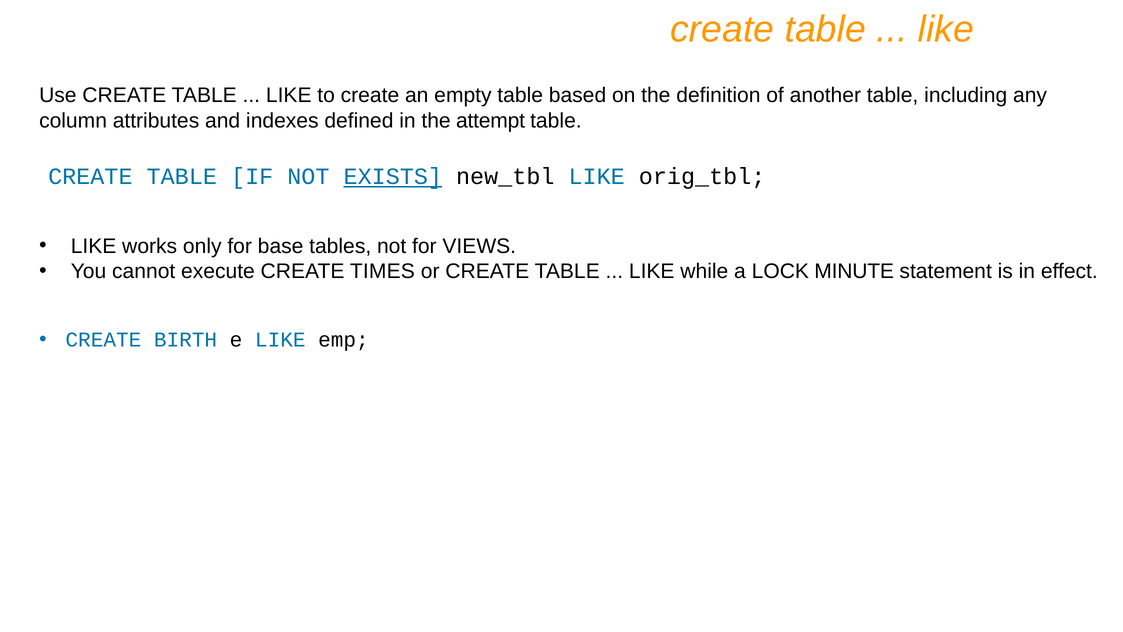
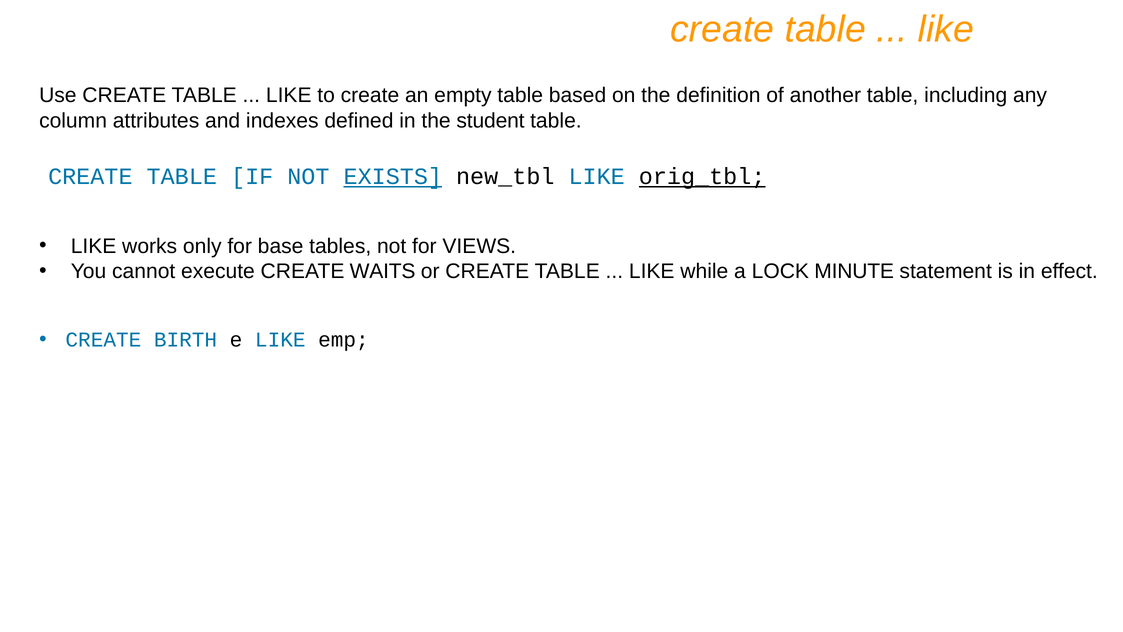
attempt: attempt -> student
orig_tbl underline: none -> present
TIMES: TIMES -> WAITS
